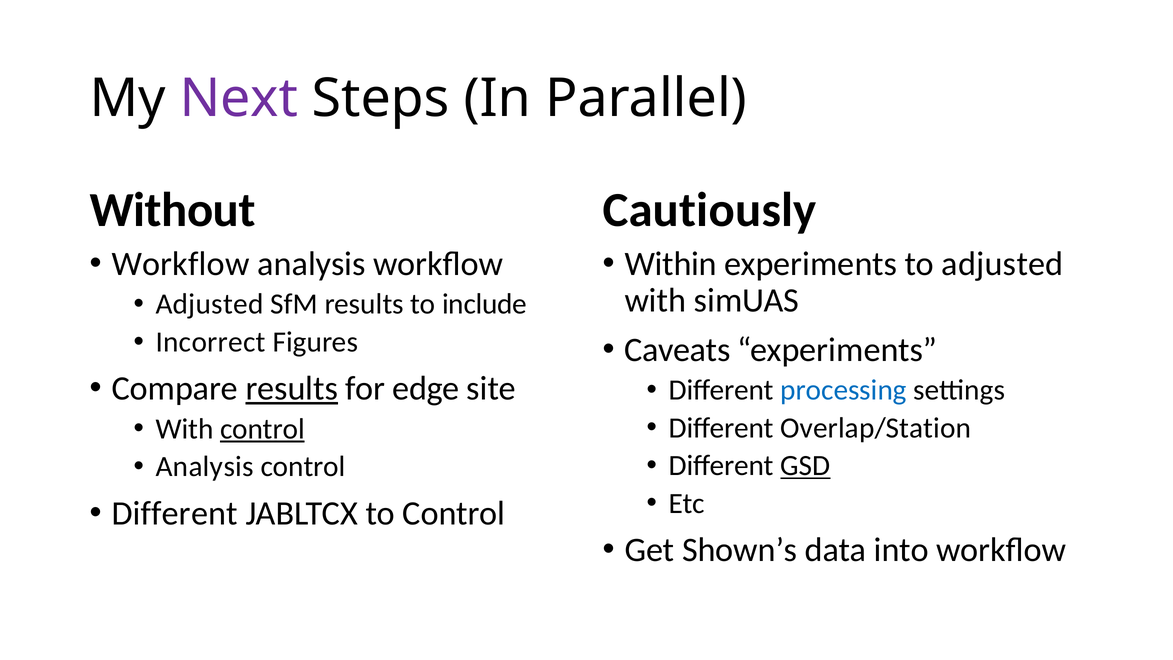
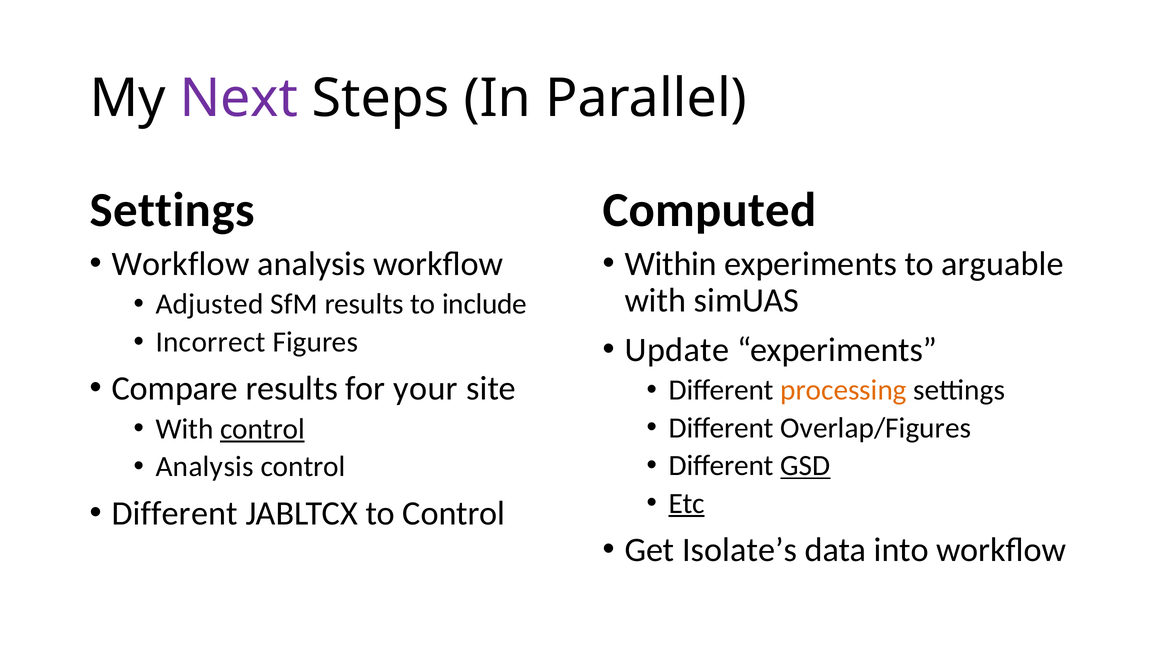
Without at (173, 210): Without -> Settings
Cautiously: Cautiously -> Computed
to adjusted: adjusted -> arguable
Caveats: Caveats -> Update
results at (292, 388) underline: present -> none
edge: edge -> your
processing colour: blue -> orange
Overlap/Station: Overlap/Station -> Overlap/Figures
Etc underline: none -> present
Shown’s: Shown’s -> Isolate’s
